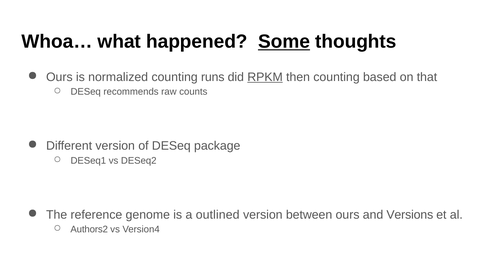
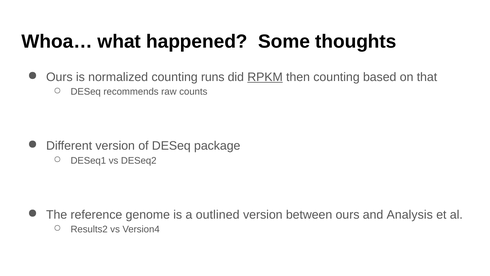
Some underline: present -> none
Versions: Versions -> Analysis
Authors2: Authors2 -> Results2
